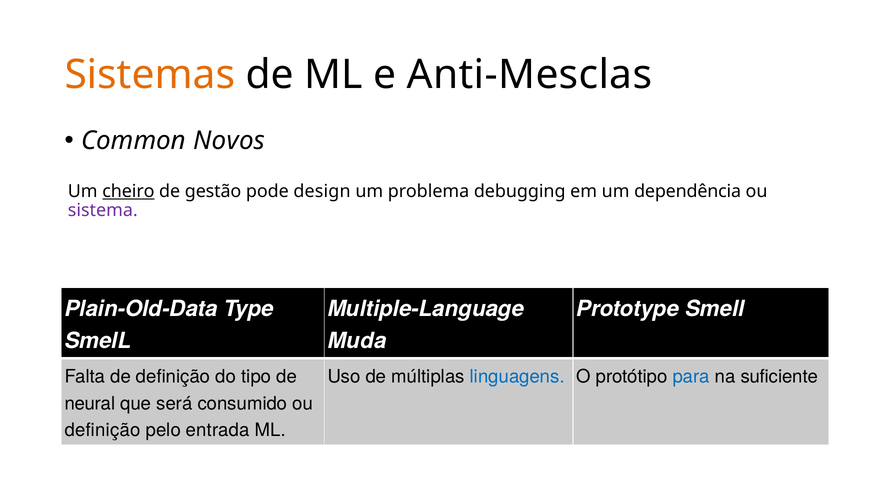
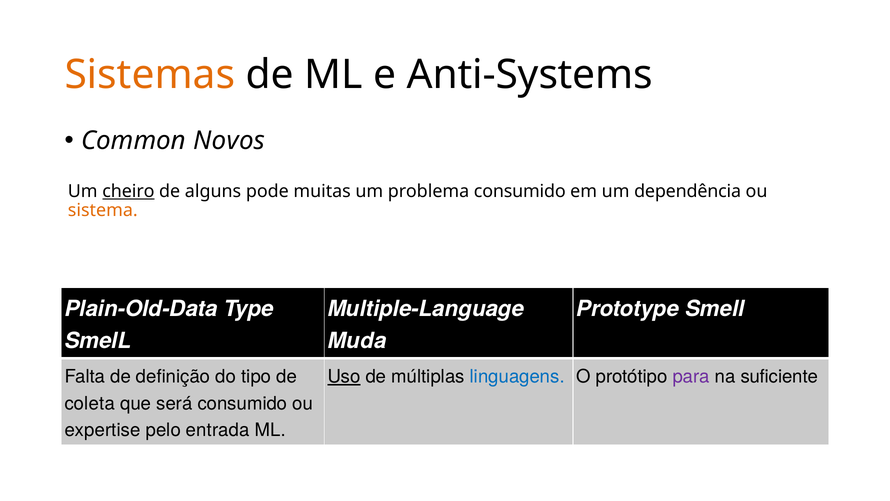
Anti-Mesclas: Anti-Mesclas -> Anti-Systems
gestão: gestão -> alguns
design: design -> muitas
problema debugging: debugging -> consumido
sistema colour: purple -> orange
Uso underline: none -> present
para colour: blue -> purple
neural: neural -> coleta
definição at (102, 430): definição -> expertise
